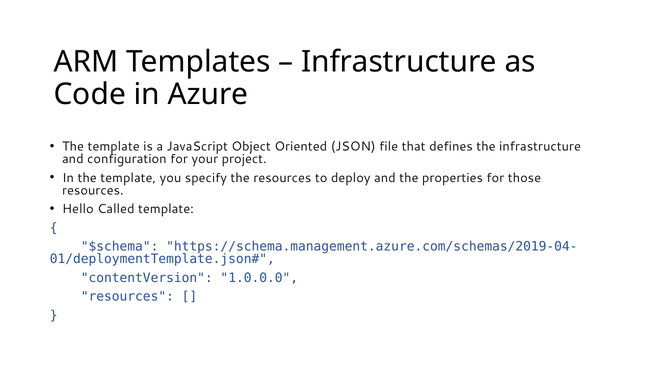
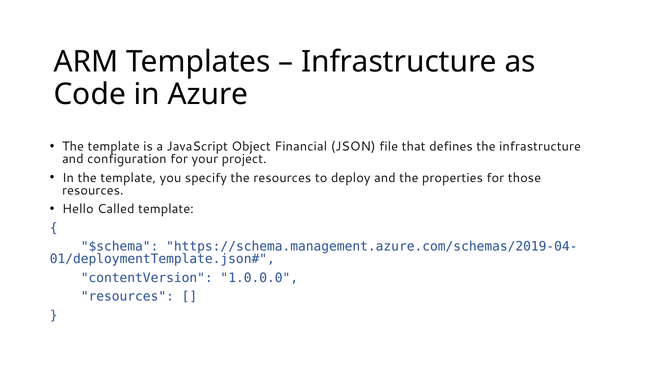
Oriented: Oriented -> Financial
